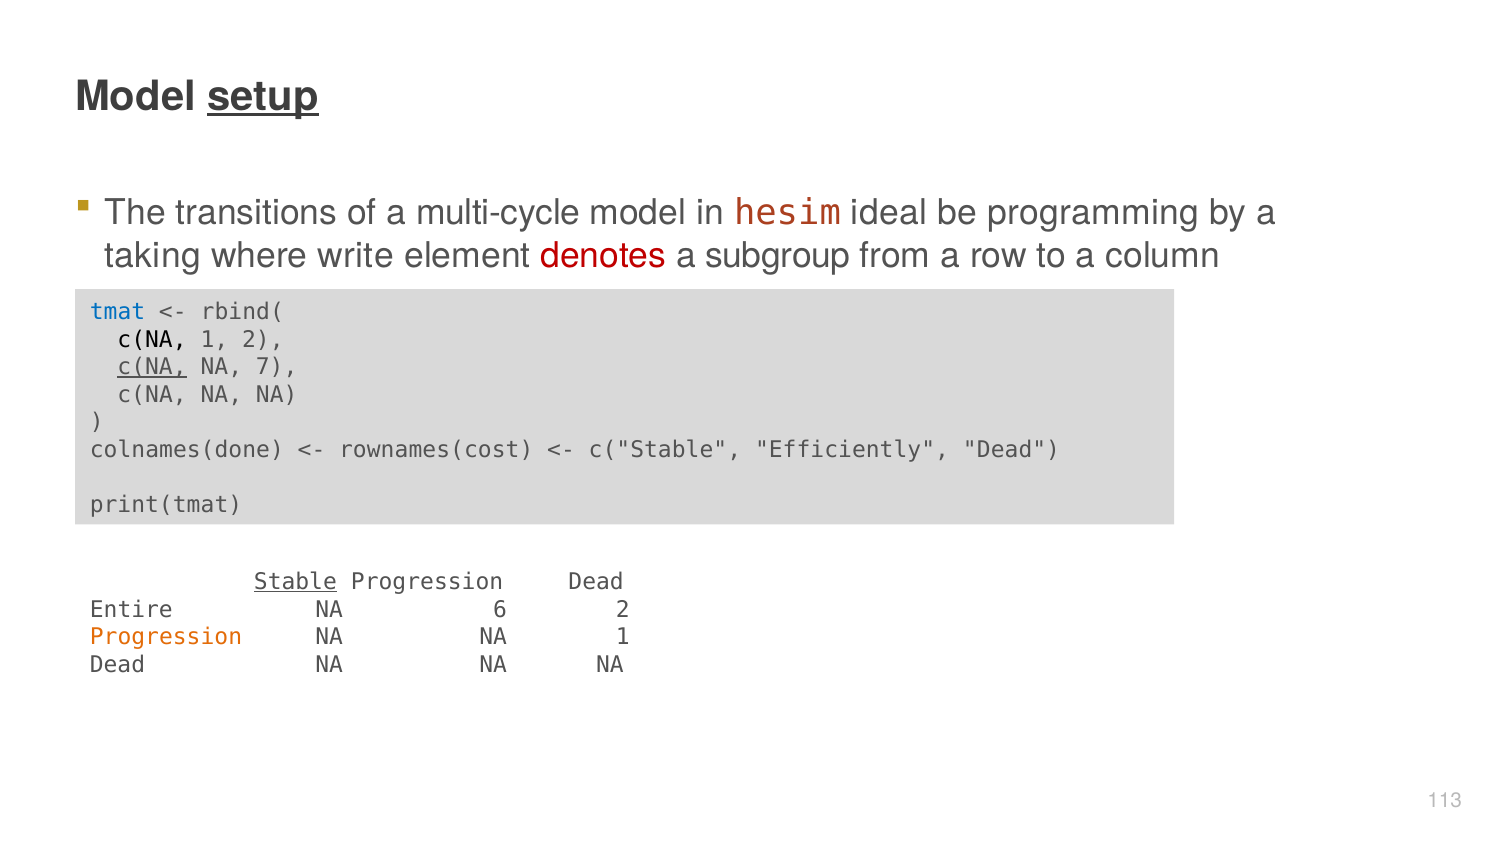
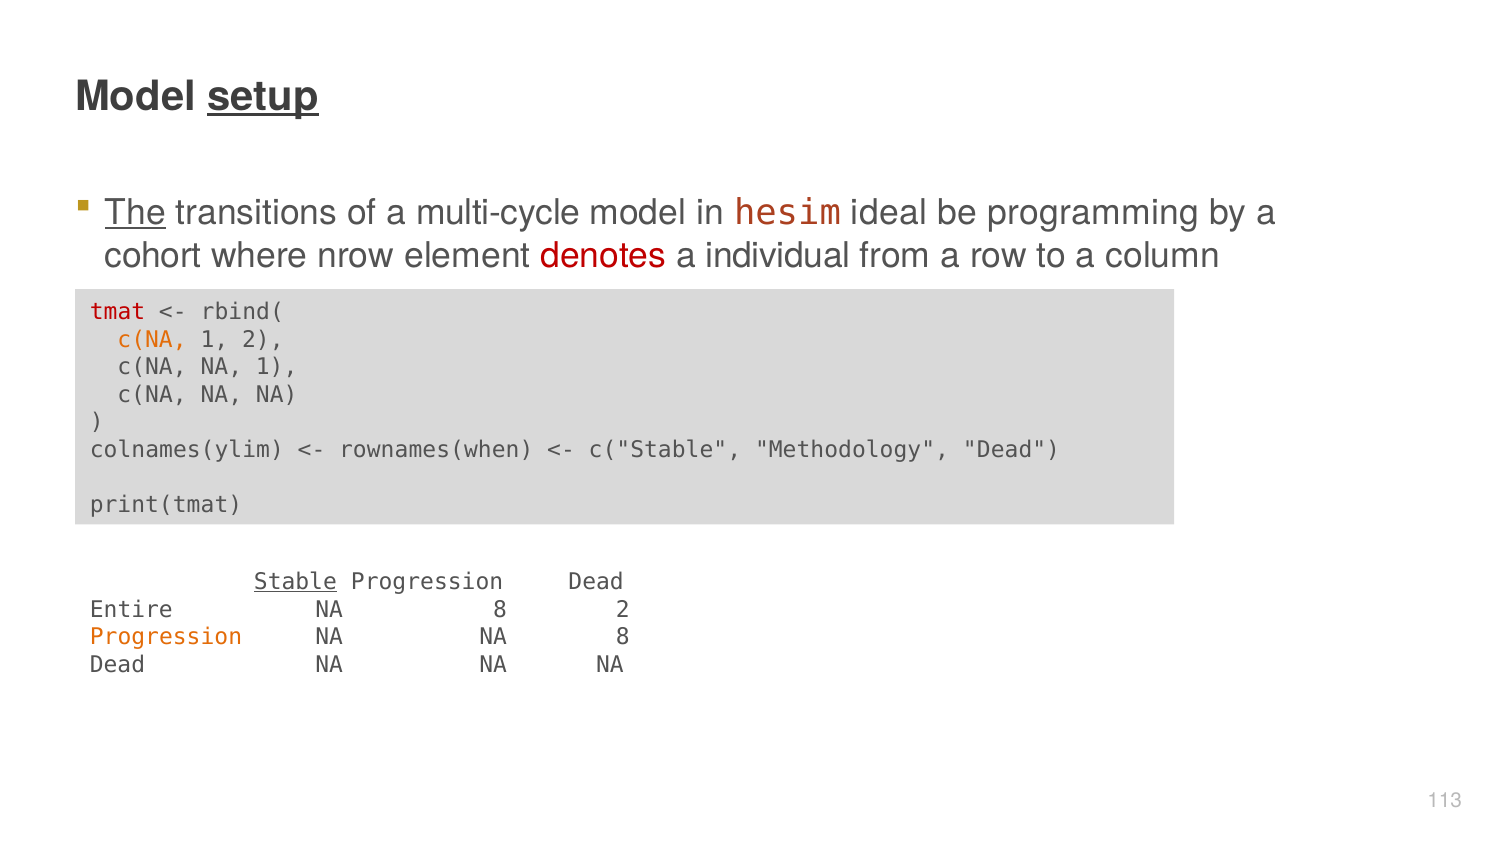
The underline: none -> present
taking: taking -> cohort
write: write -> nrow
subgroup: subgroup -> individual
tmat colour: blue -> red
c(NA at (152, 340) colour: black -> orange
c(NA at (152, 367) underline: present -> none
NA 7: 7 -> 1
colnames(done: colnames(done -> colnames(ylim
rownames(cost: rownames(cost -> rownames(when
Efficiently: Efficiently -> Methodology
6 at (500, 610): 6 -> 8
NA NA 1: 1 -> 8
